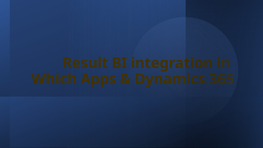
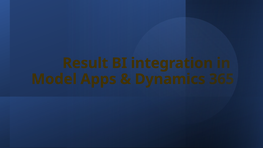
Which: Which -> Model
